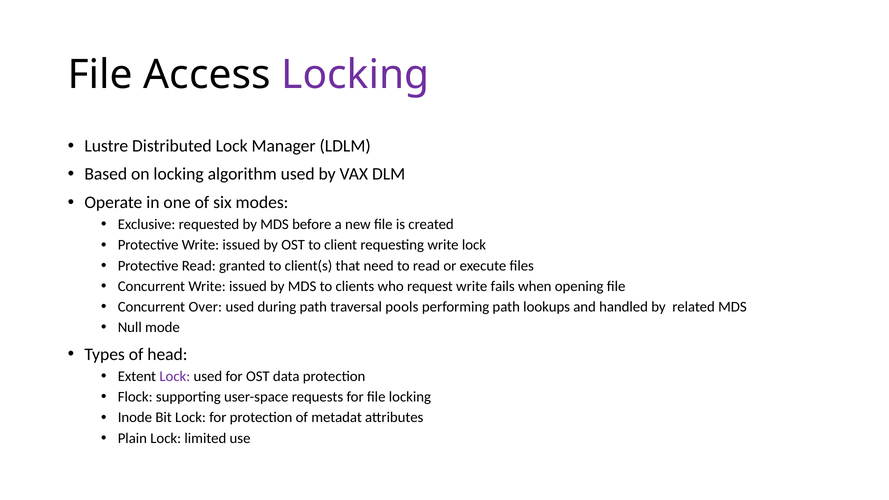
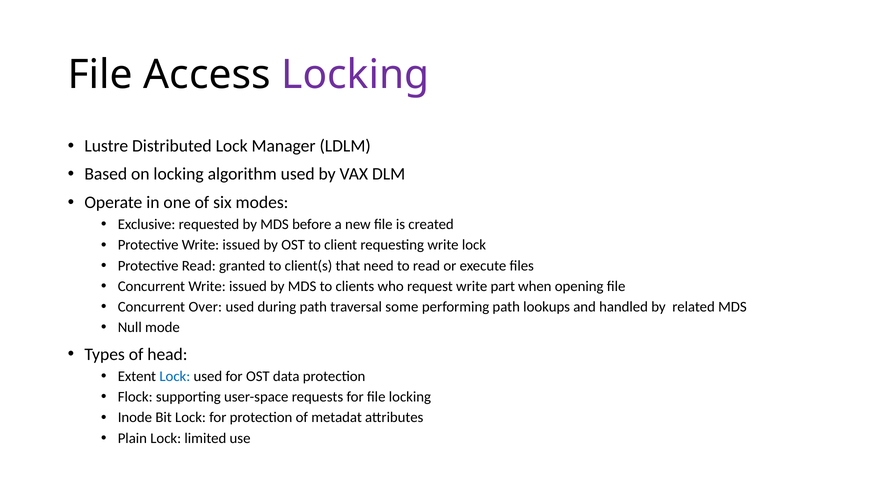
fails: fails -> part
pools: pools -> some
Lock at (175, 376) colour: purple -> blue
